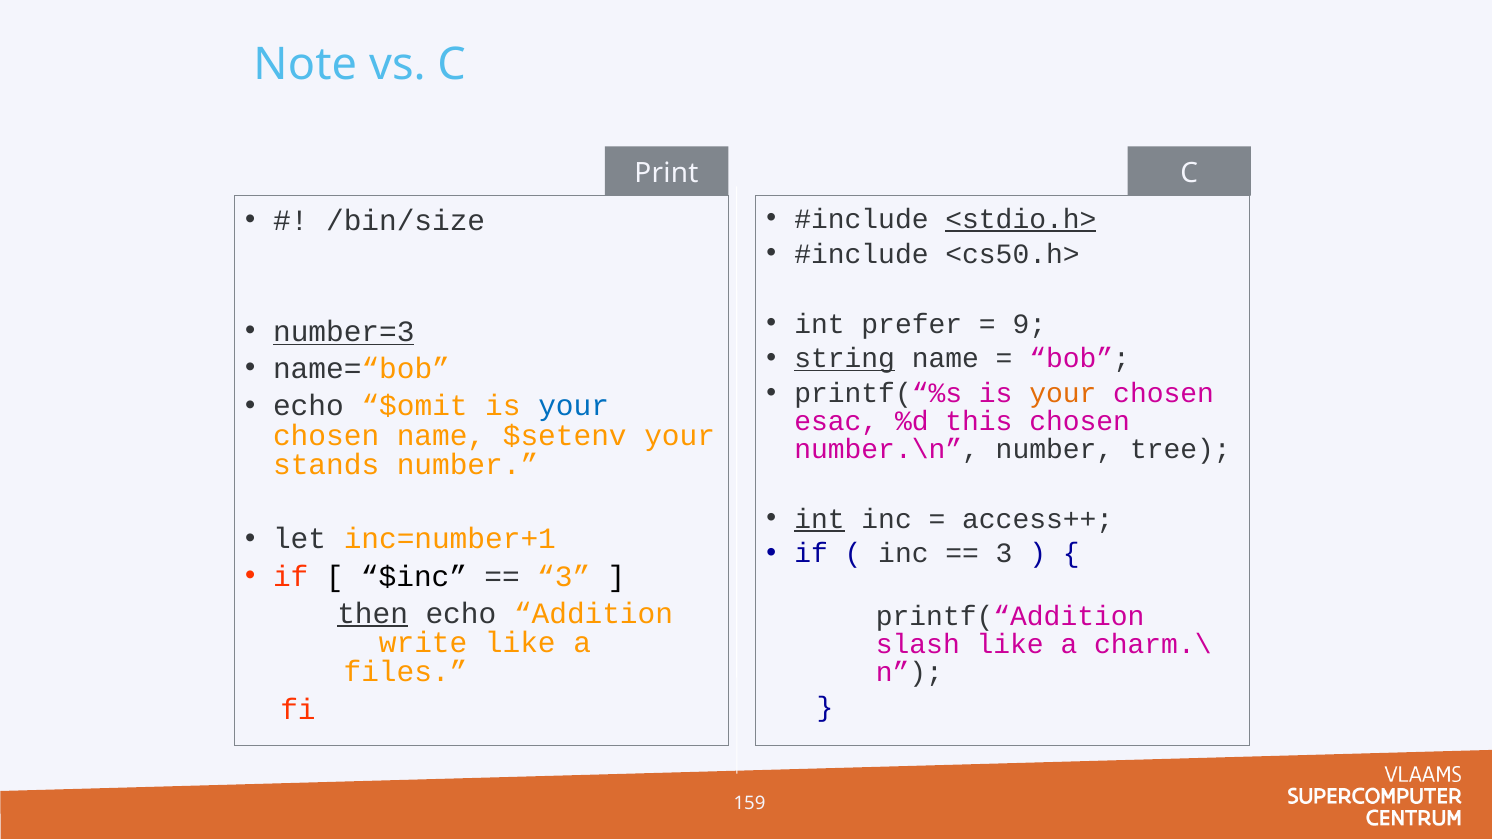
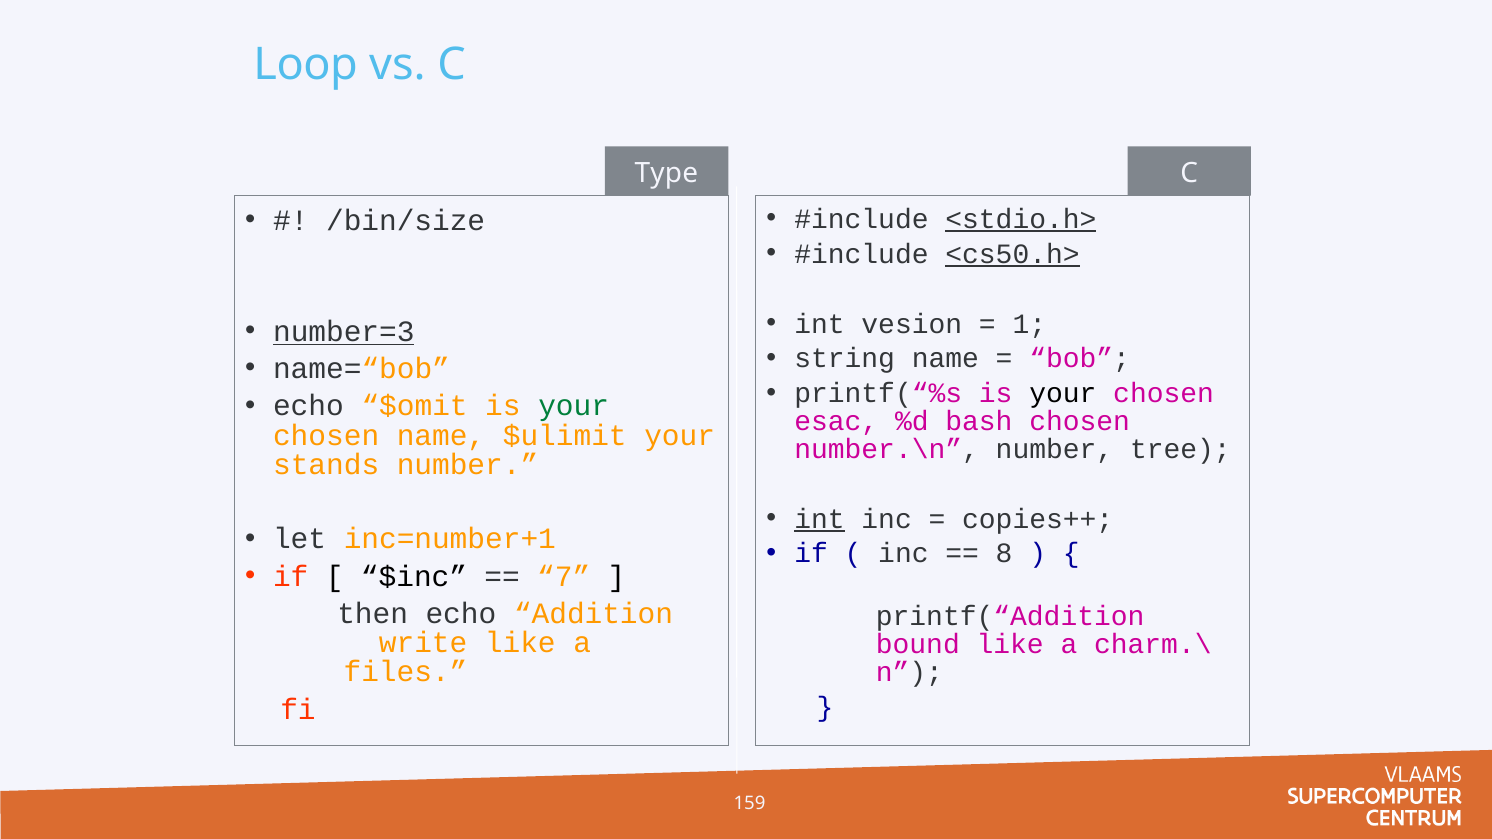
Note: Note -> Loop
Print: Print -> Type
<cs50.h> underline: none -> present
prefer: prefer -> vesion
9: 9 -> 1
string underline: present -> none
your at (1063, 394) colour: orange -> black
your at (574, 406) colour: blue -> green
this: this -> bash
$setenv: $setenv -> $ulimit
access++: access++ -> copies++
3 at (1004, 554): 3 -> 8
3 at (564, 576): 3 -> 7
then underline: present -> none
slash: slash -> bound
